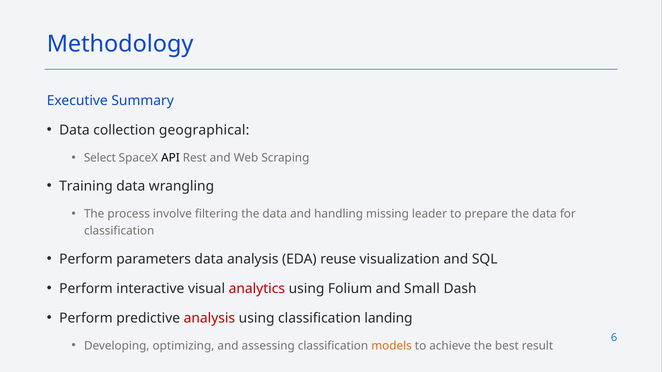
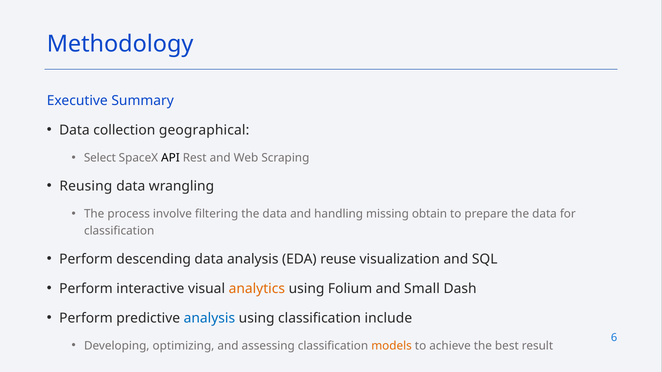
Training: Training -> Reusing
leader: leader -> obtain
parameters: parameters -> descending
analytics colour: red -> orange
analysis at (209, 318) colour: red -> blue
landing: landing -> include
